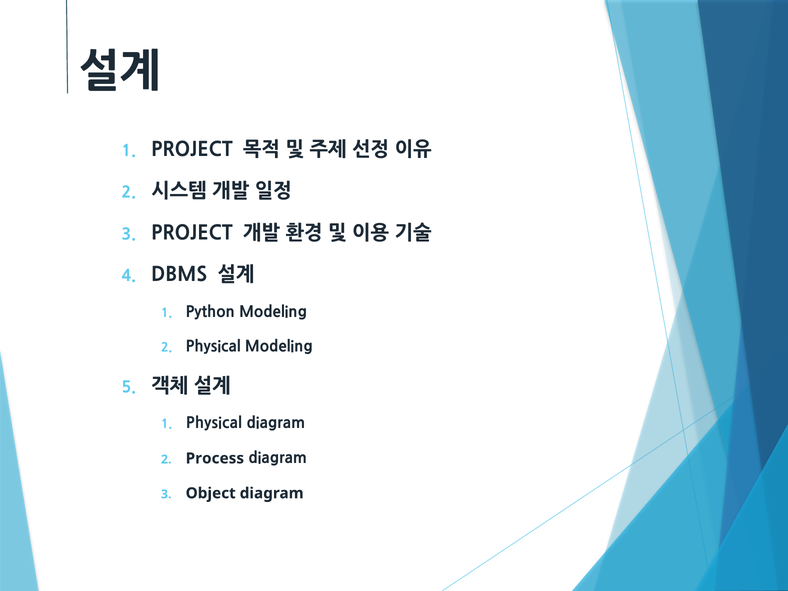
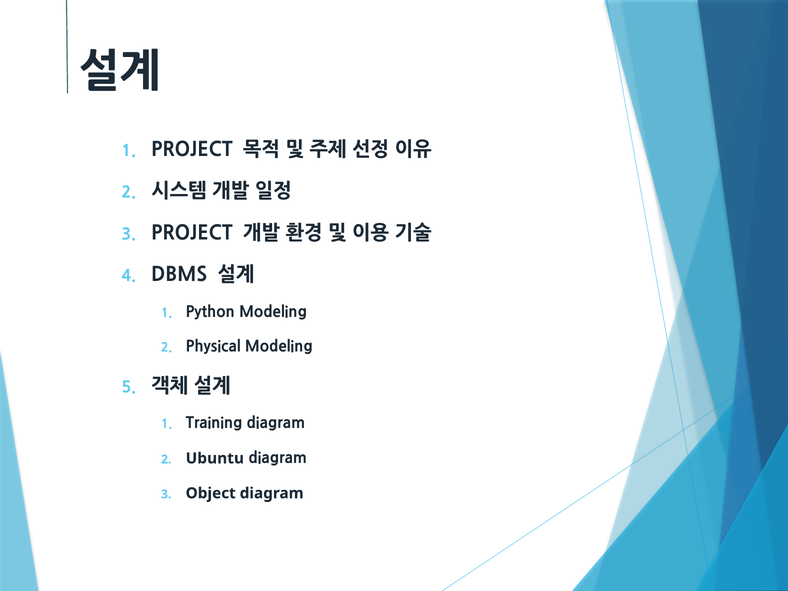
Physical at (214, 423): Physical -> Training
Process: Process -> Ubuntu
